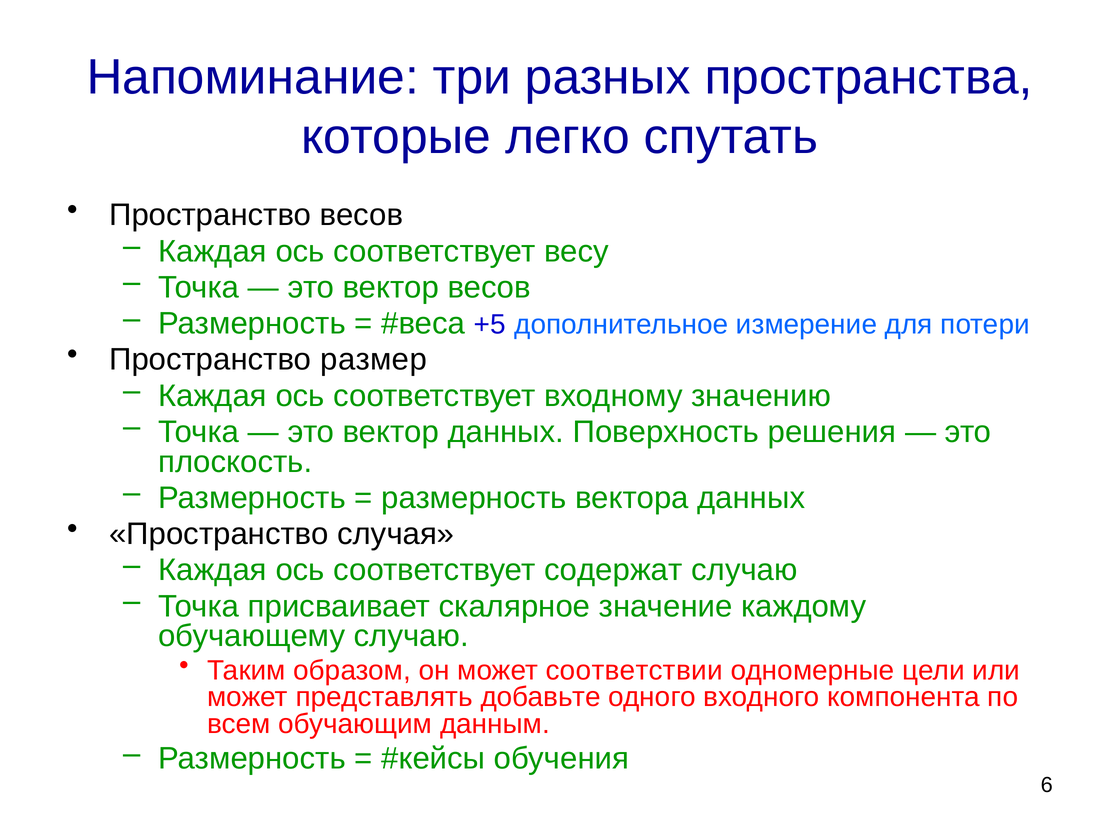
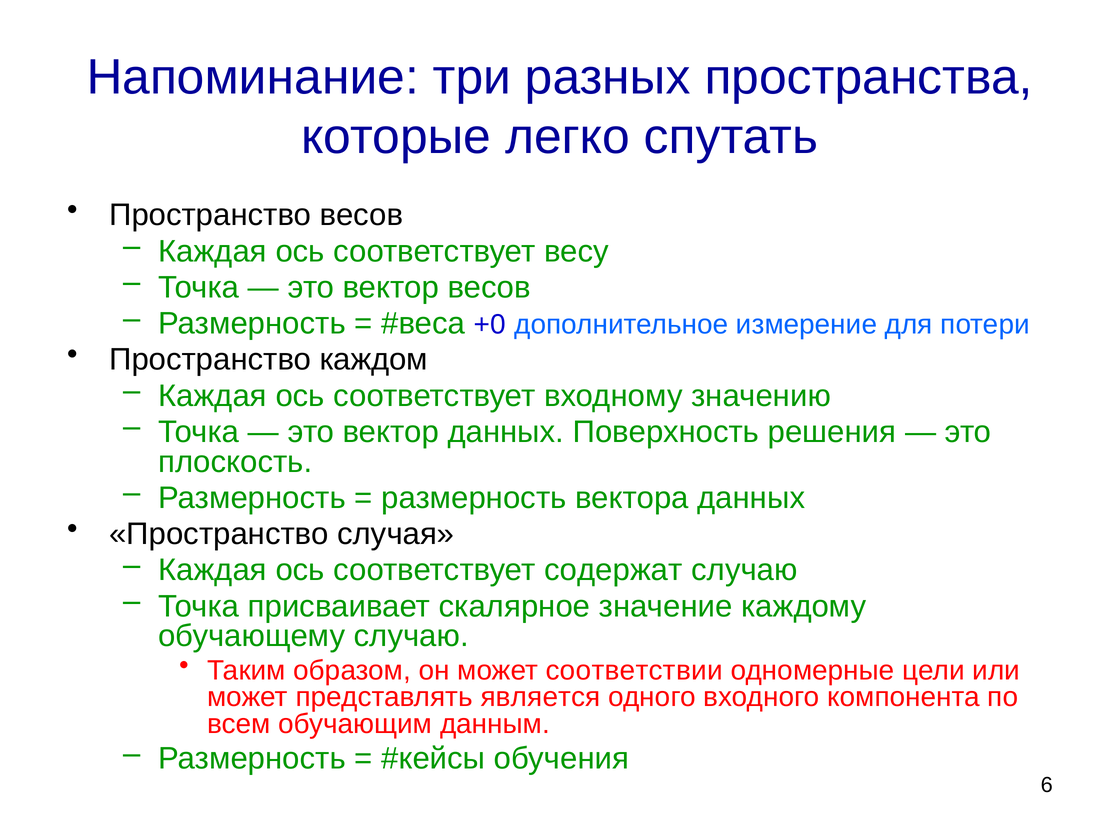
+5: +5 -> +0
размер: размер -> каждом
добавьте: добавьте -> является
